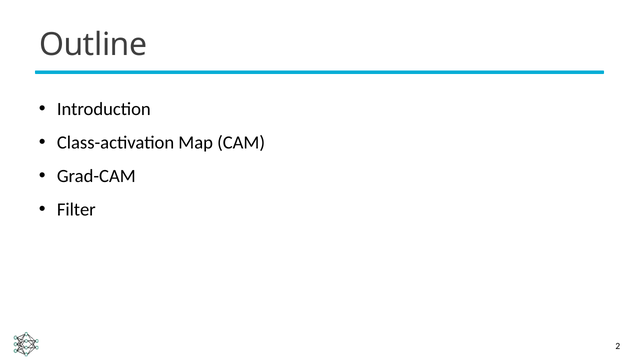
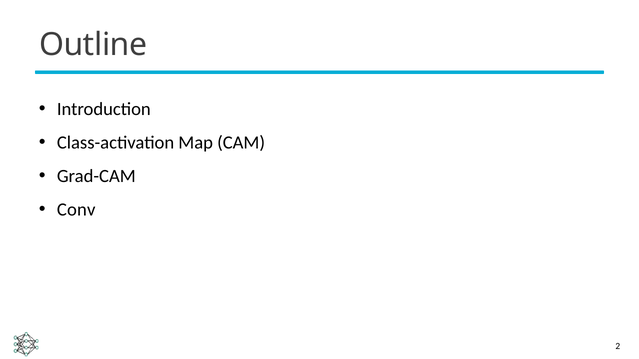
Filter: Filter -> Conv
